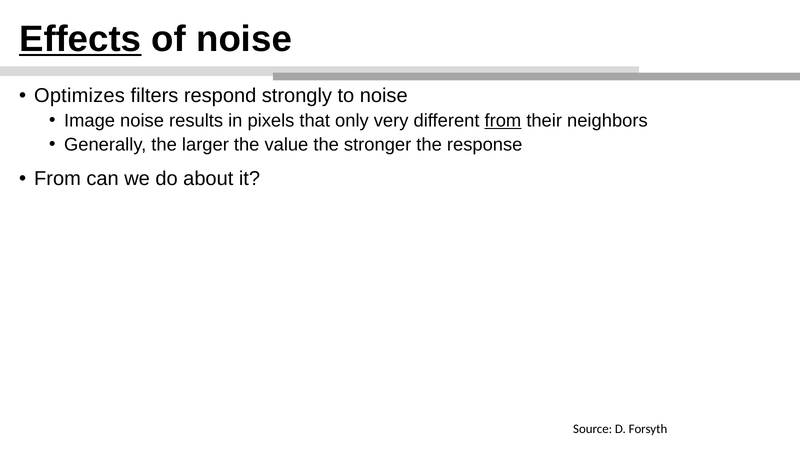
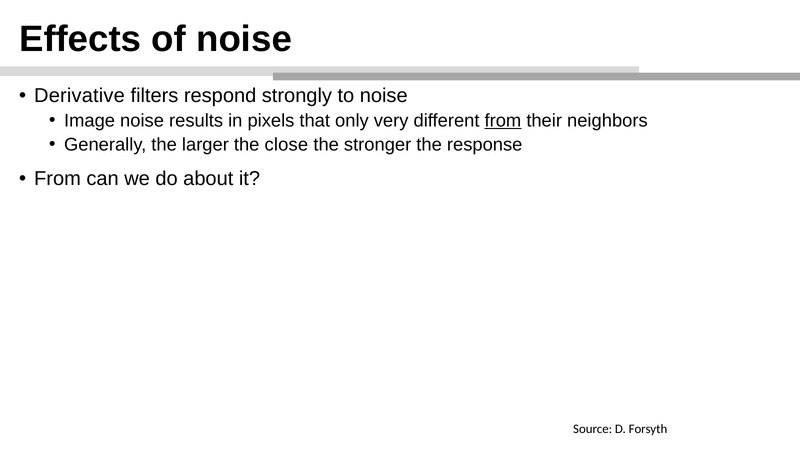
Effects underline: present -> none
Optimizes: Optimizes -> Derivative
value: value -> close
